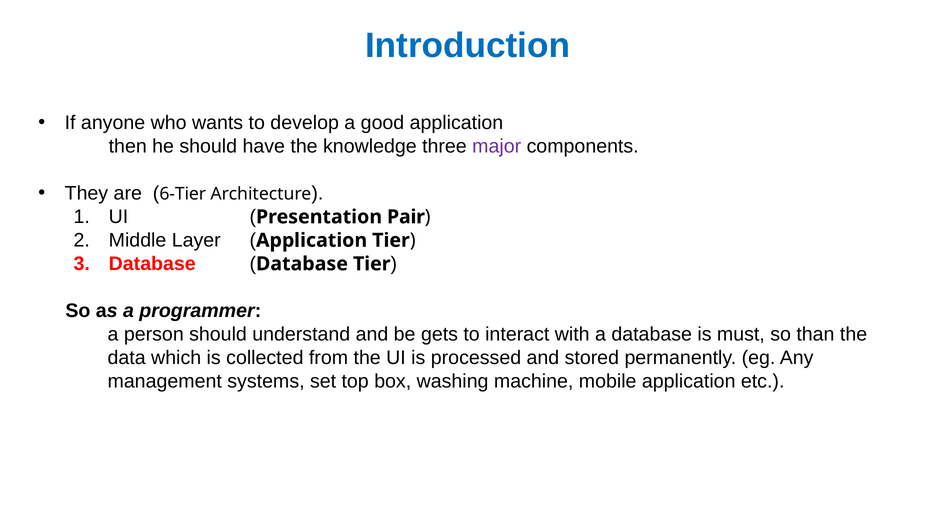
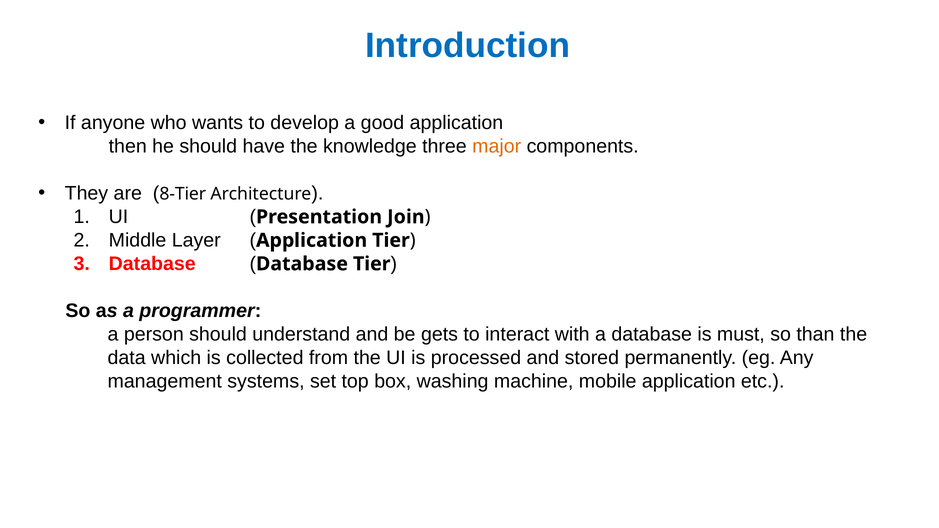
major colour: purple -> orange
6-Tier: 6-Tier -> 8-Tier
Pair: Pair -> Join
